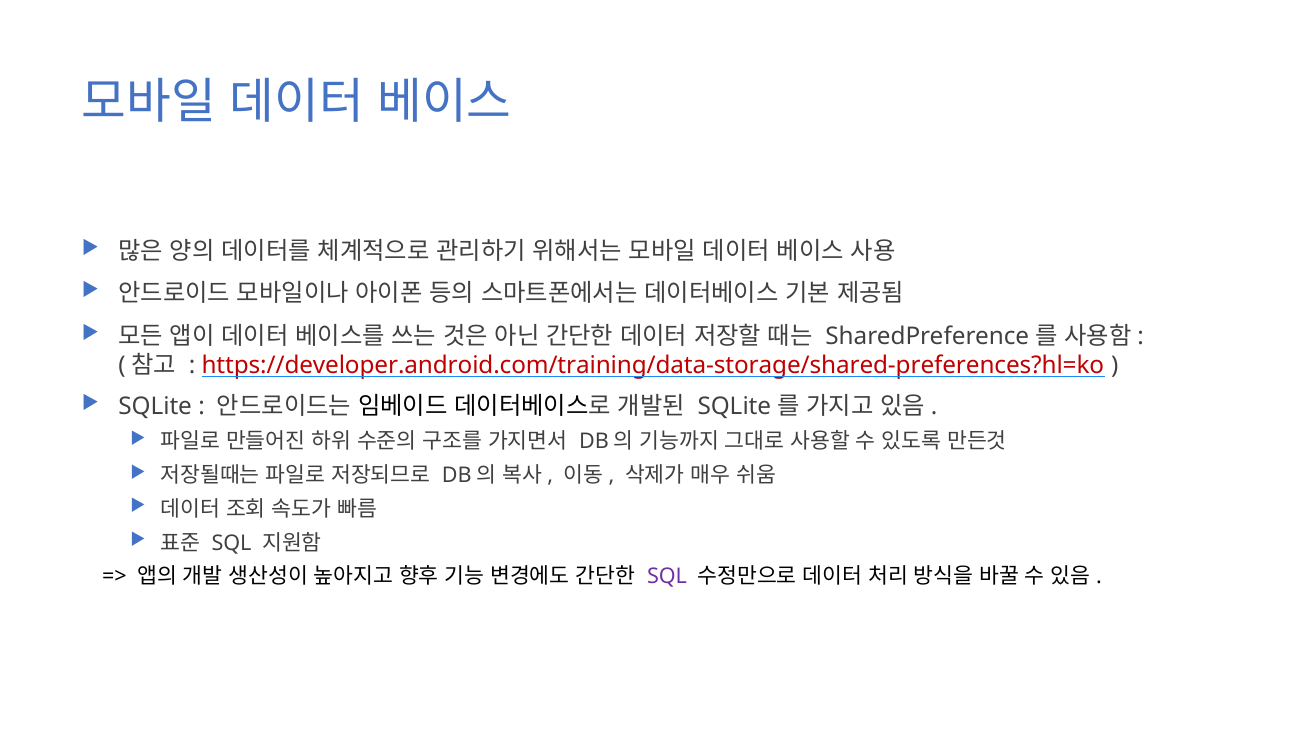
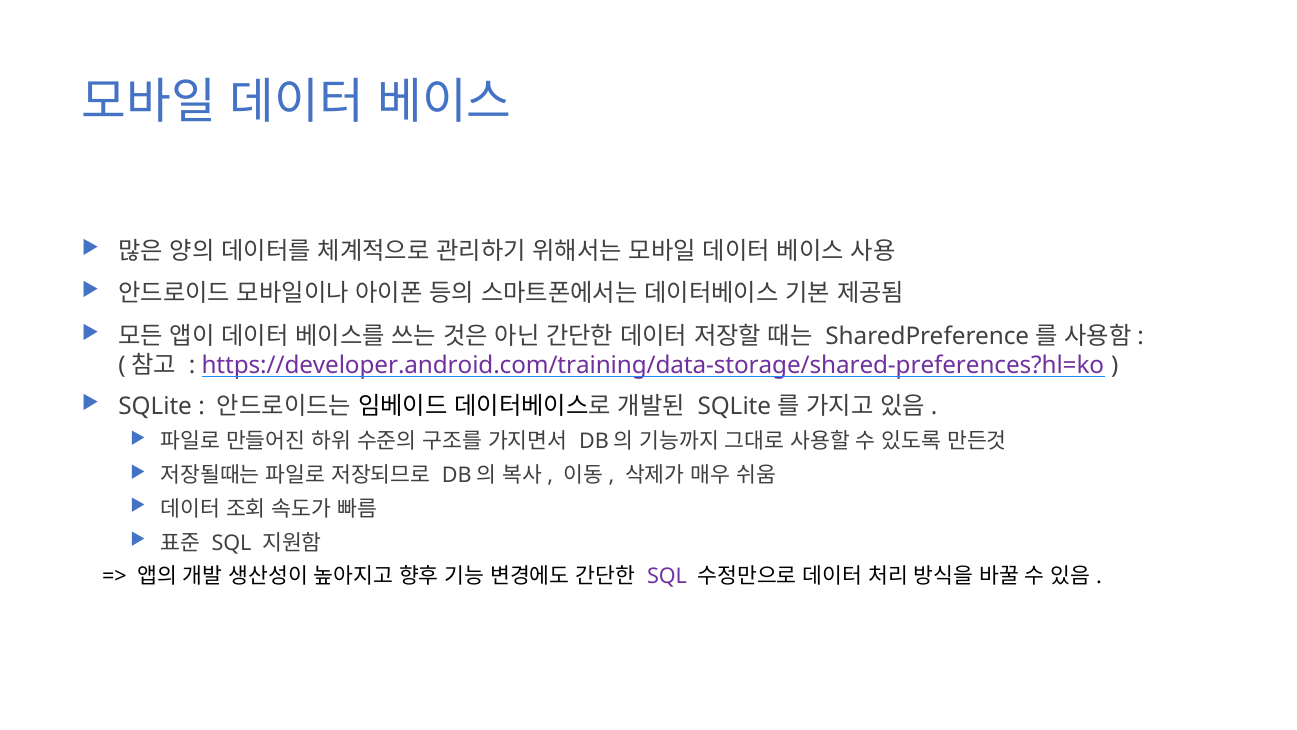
https://developer.android.com/training/data-storage/shared-preferences?hl=ko colour: red -> purple
